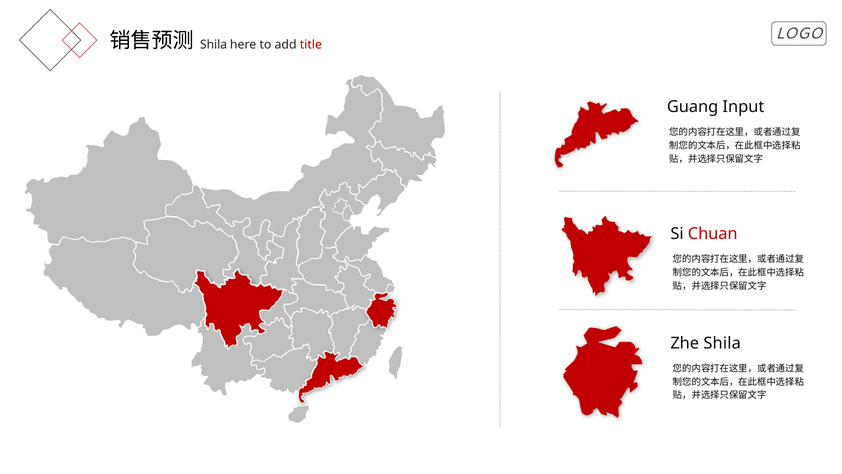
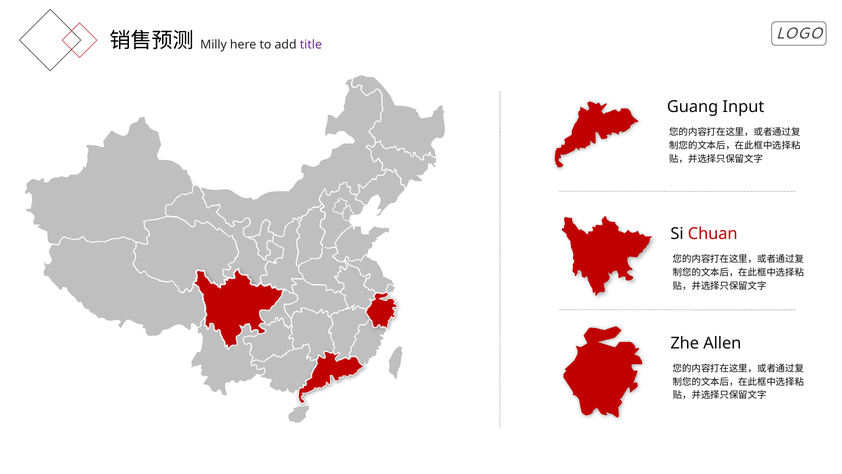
Shila at (214, 45): Shila -> Milly
title colour: red -> purple
Zhe Shila: Shila -> Allen
